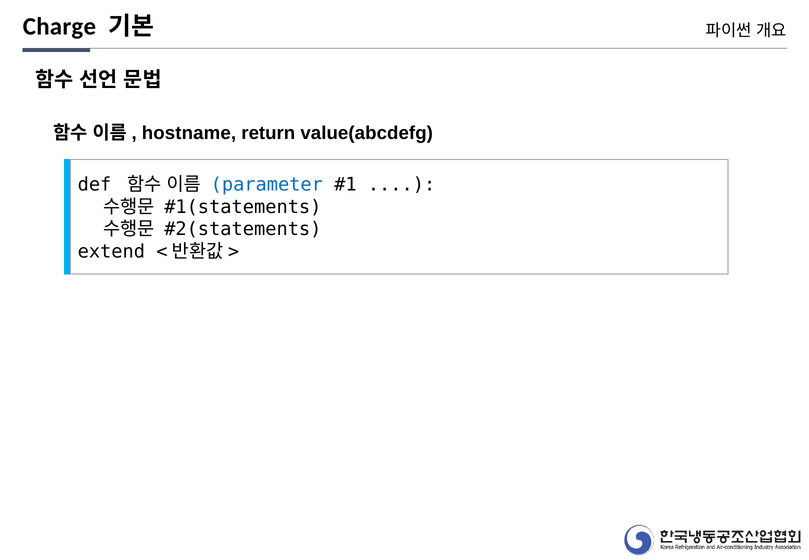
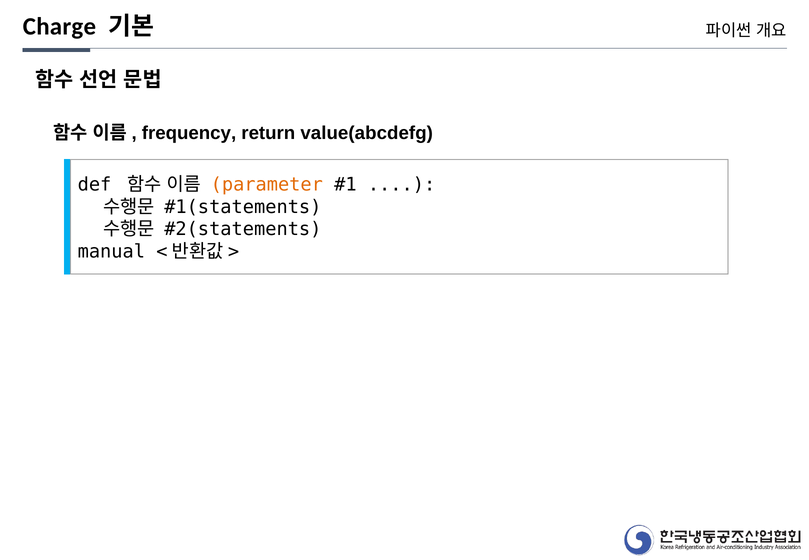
hostname: hostname -> frequency
parameter colour: blue -> orange
extend: extend -> manual
